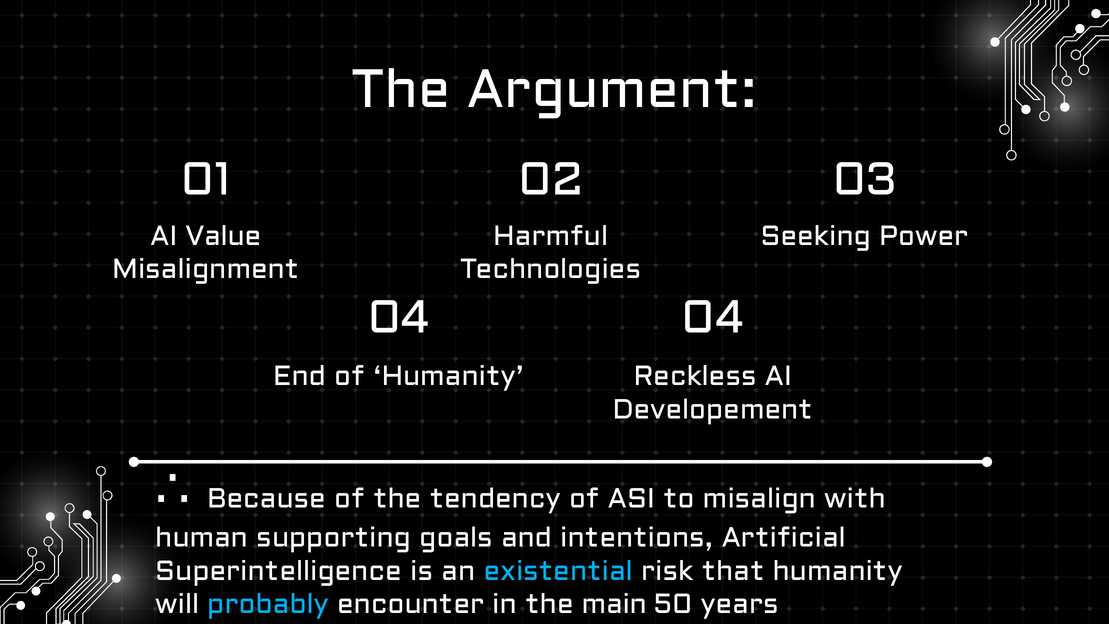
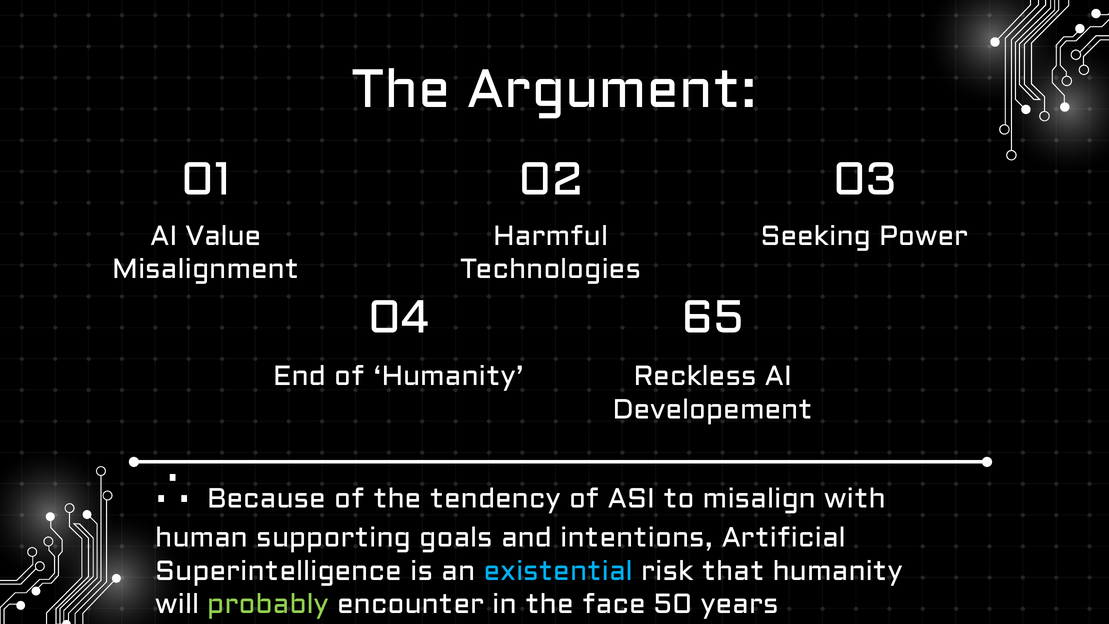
04 04: 04 -> 65
probably colour: light blue -> light green
main: main -> face
